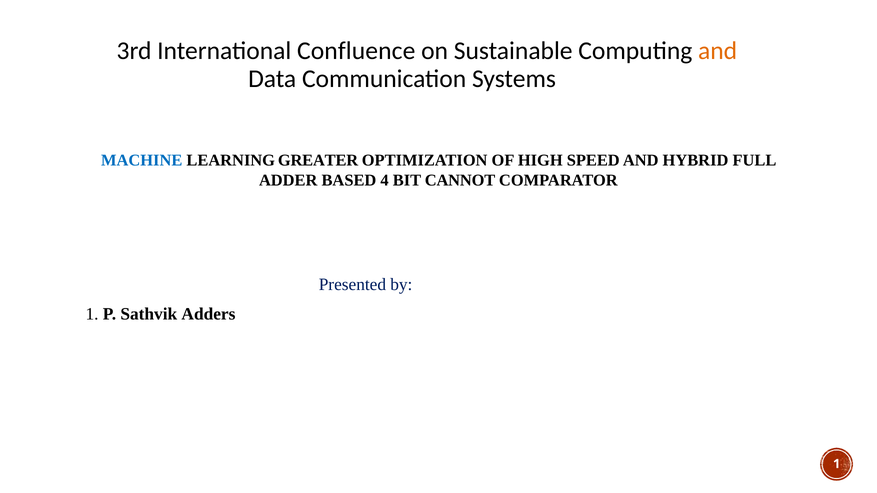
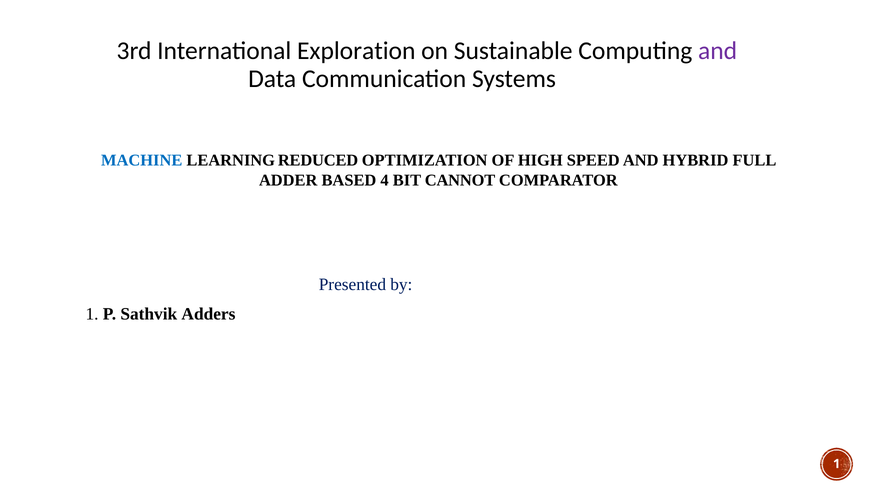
Confluence: Confluence -> Exploration
and at (718, 51) colour: orange -> purple
GREATER: GREATER -> REDUCED
